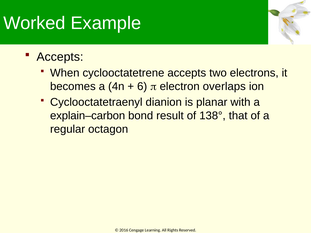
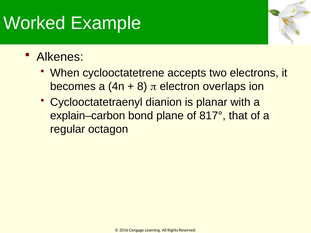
Accepts at (60, 57): Accepts -> Alkenes
6: 6 -> 8
result: result -> plane
138°: 138° -> 817°
